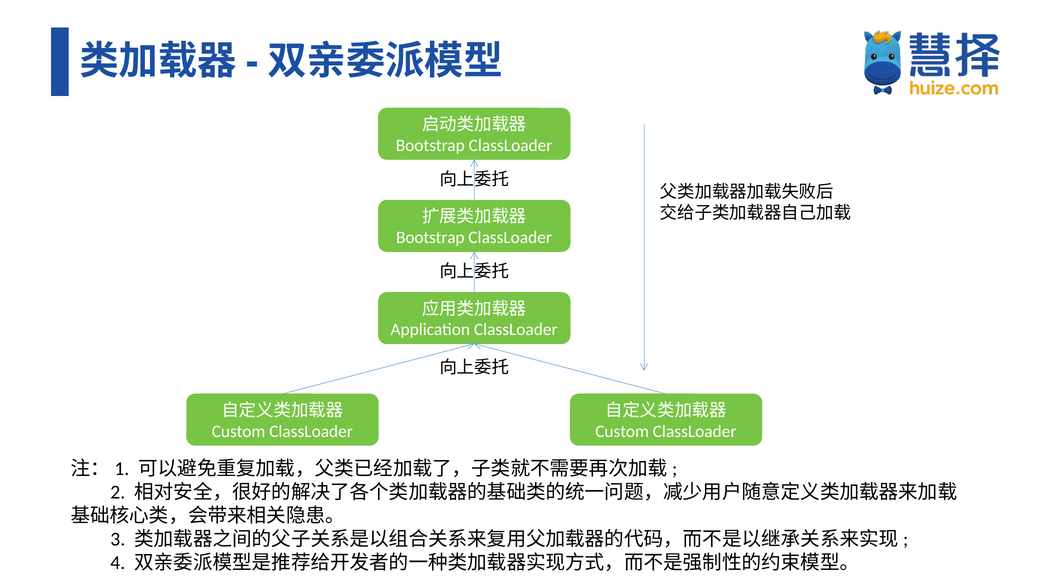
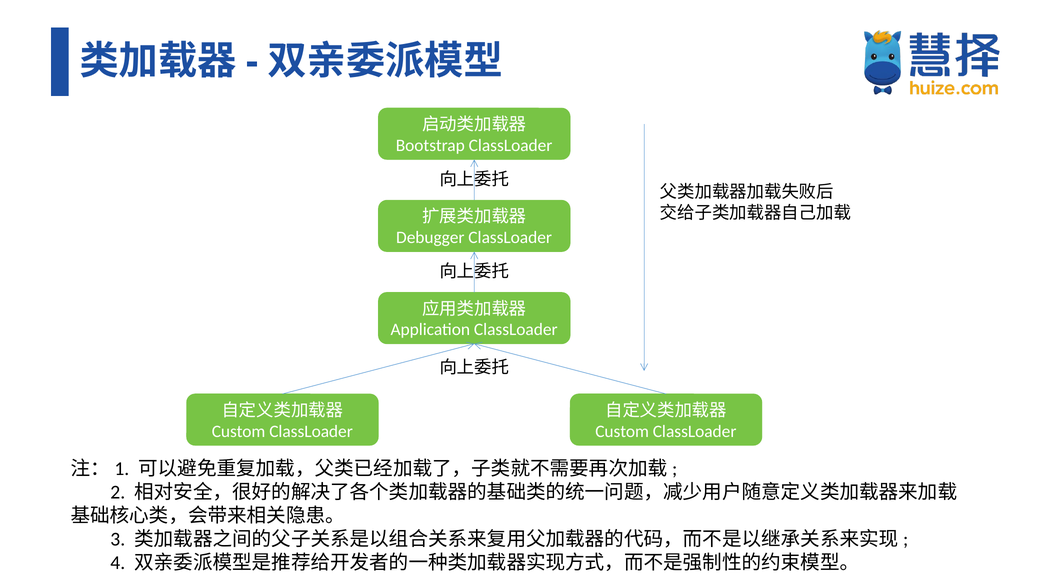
Bootstrap at (430, 237): Bootstrap -> Debugger
